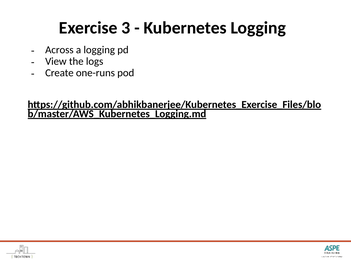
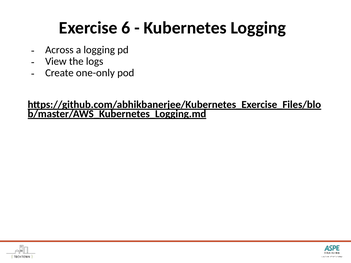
3: 3 -> 6
one-runs: one-runs -> one-only
